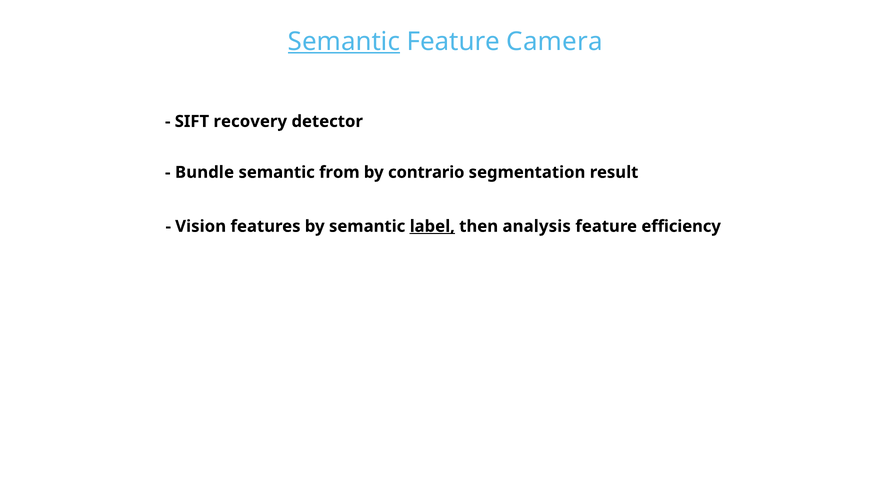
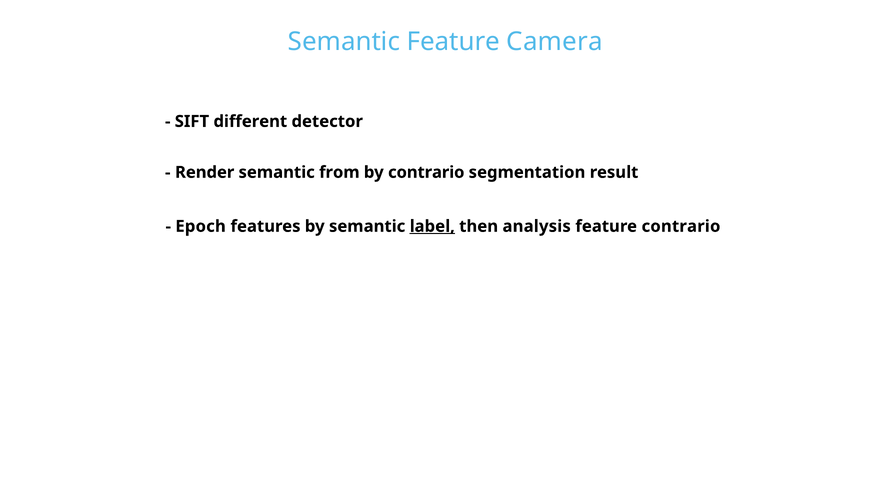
Semantic at (344, 42) underline: present -> none
recovery: recovery -> different
Bundle: Bundle -> Render
Vision: Vision -> Epoch
feature efficiency: efficiency -> contrario
